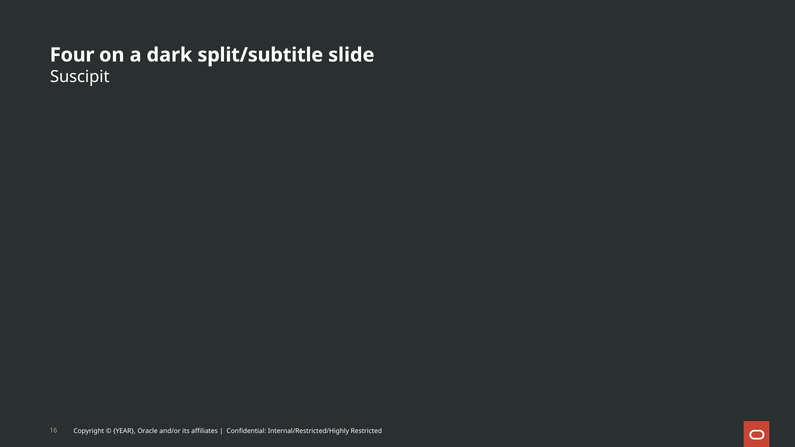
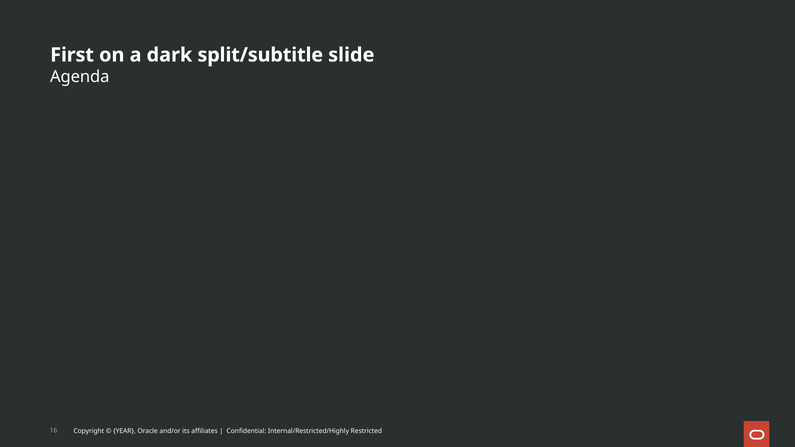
Four: Four -> First
Suscipit: Suscipit -> Agenda
